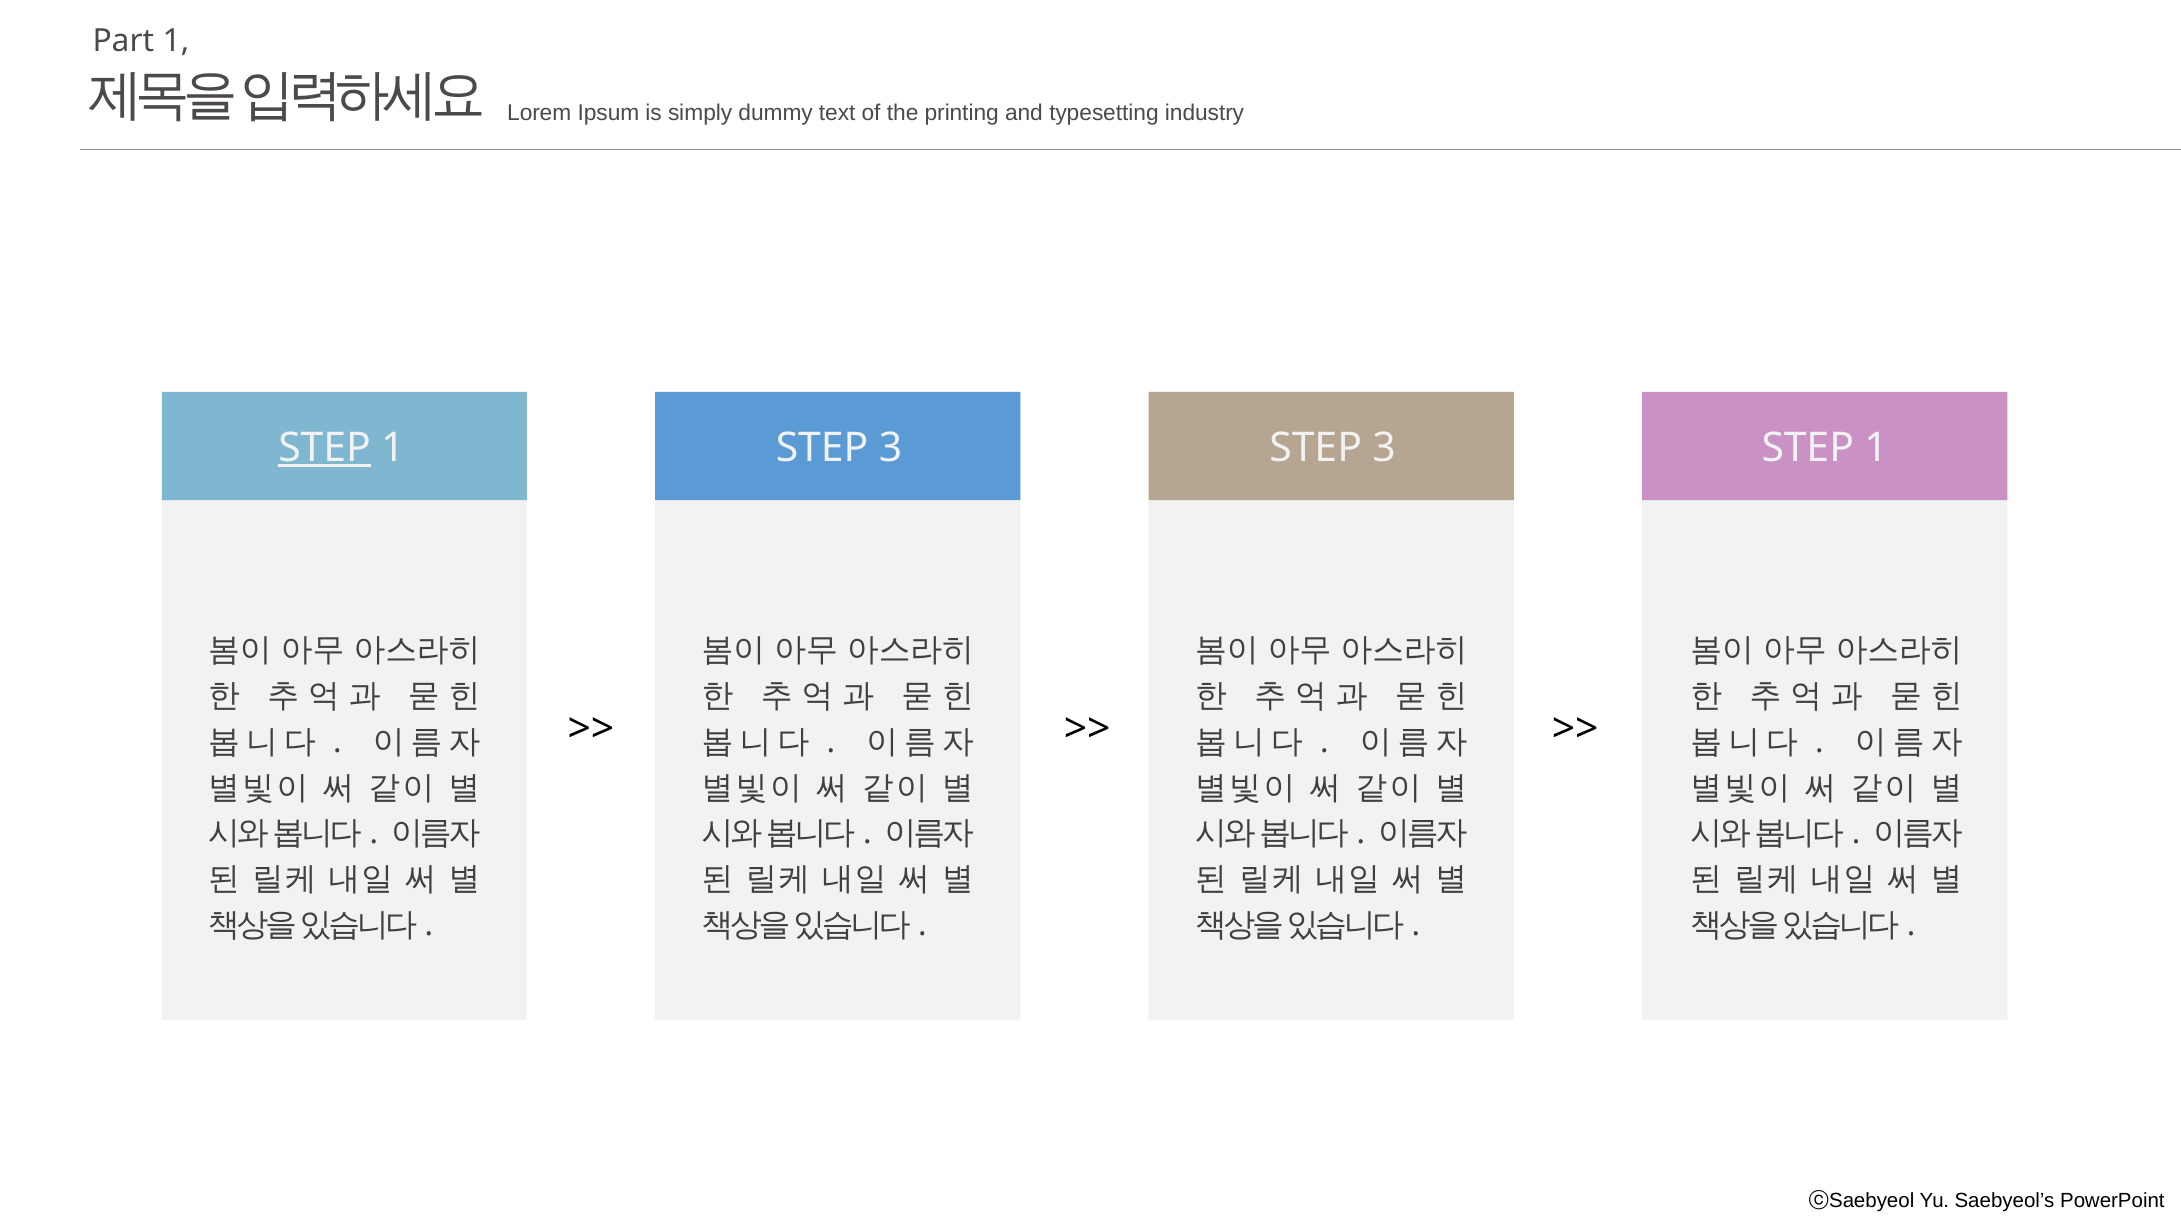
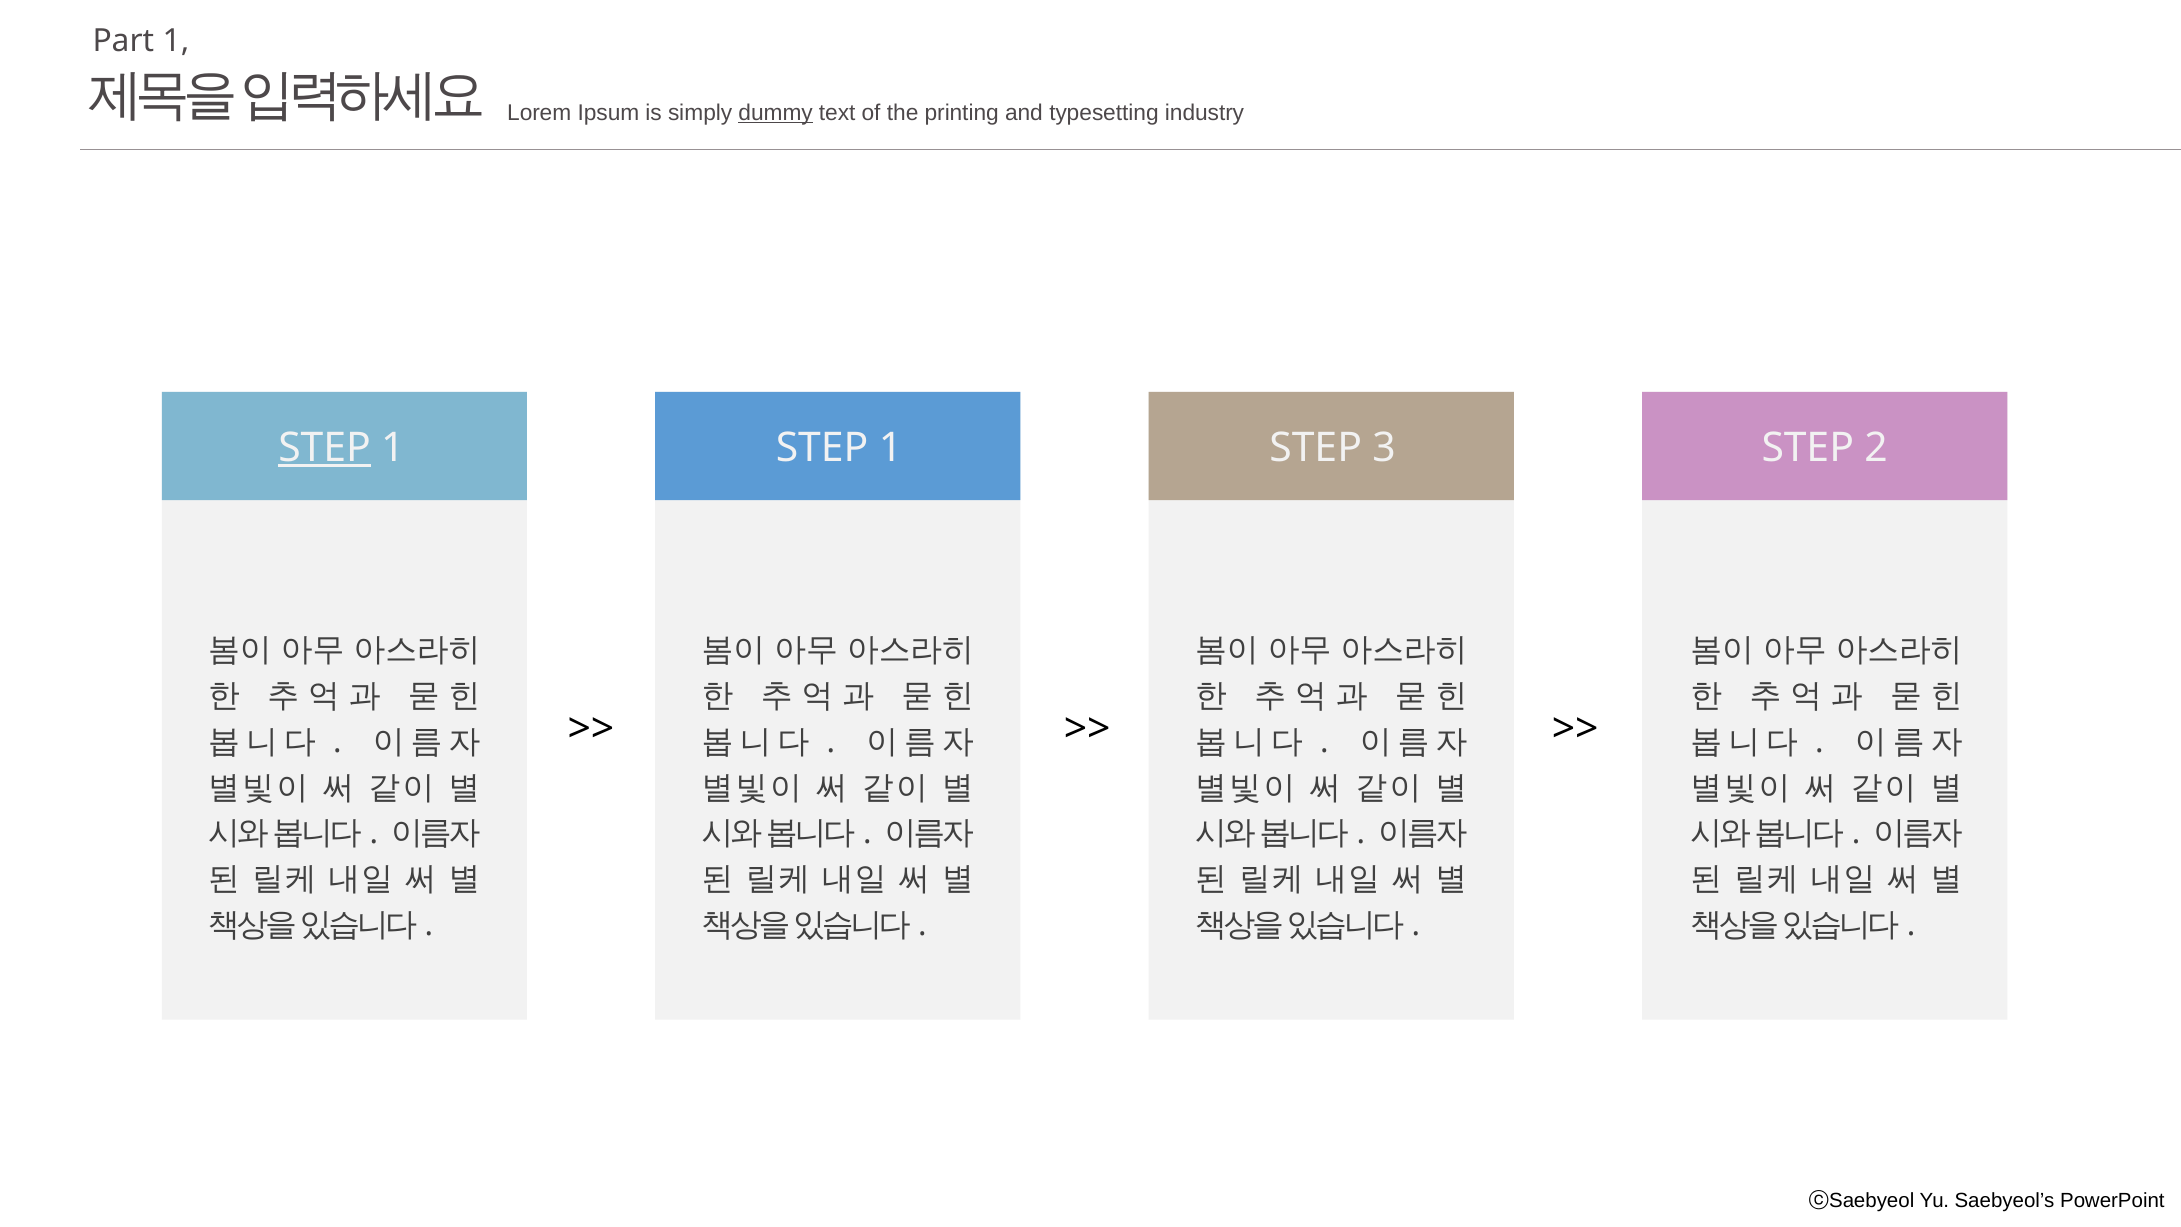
dummy underline: none -> present
1 STEP 3: 3 -> 1
3 STEP 1: 1 -> 2
